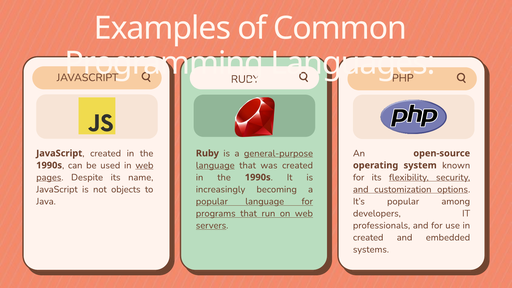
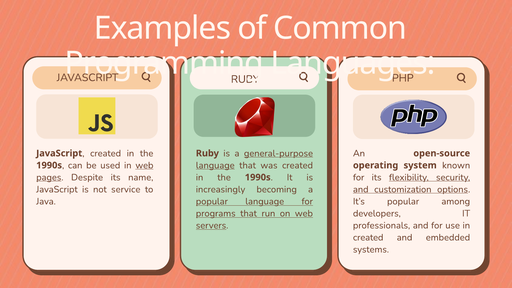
objects: objects -> service
